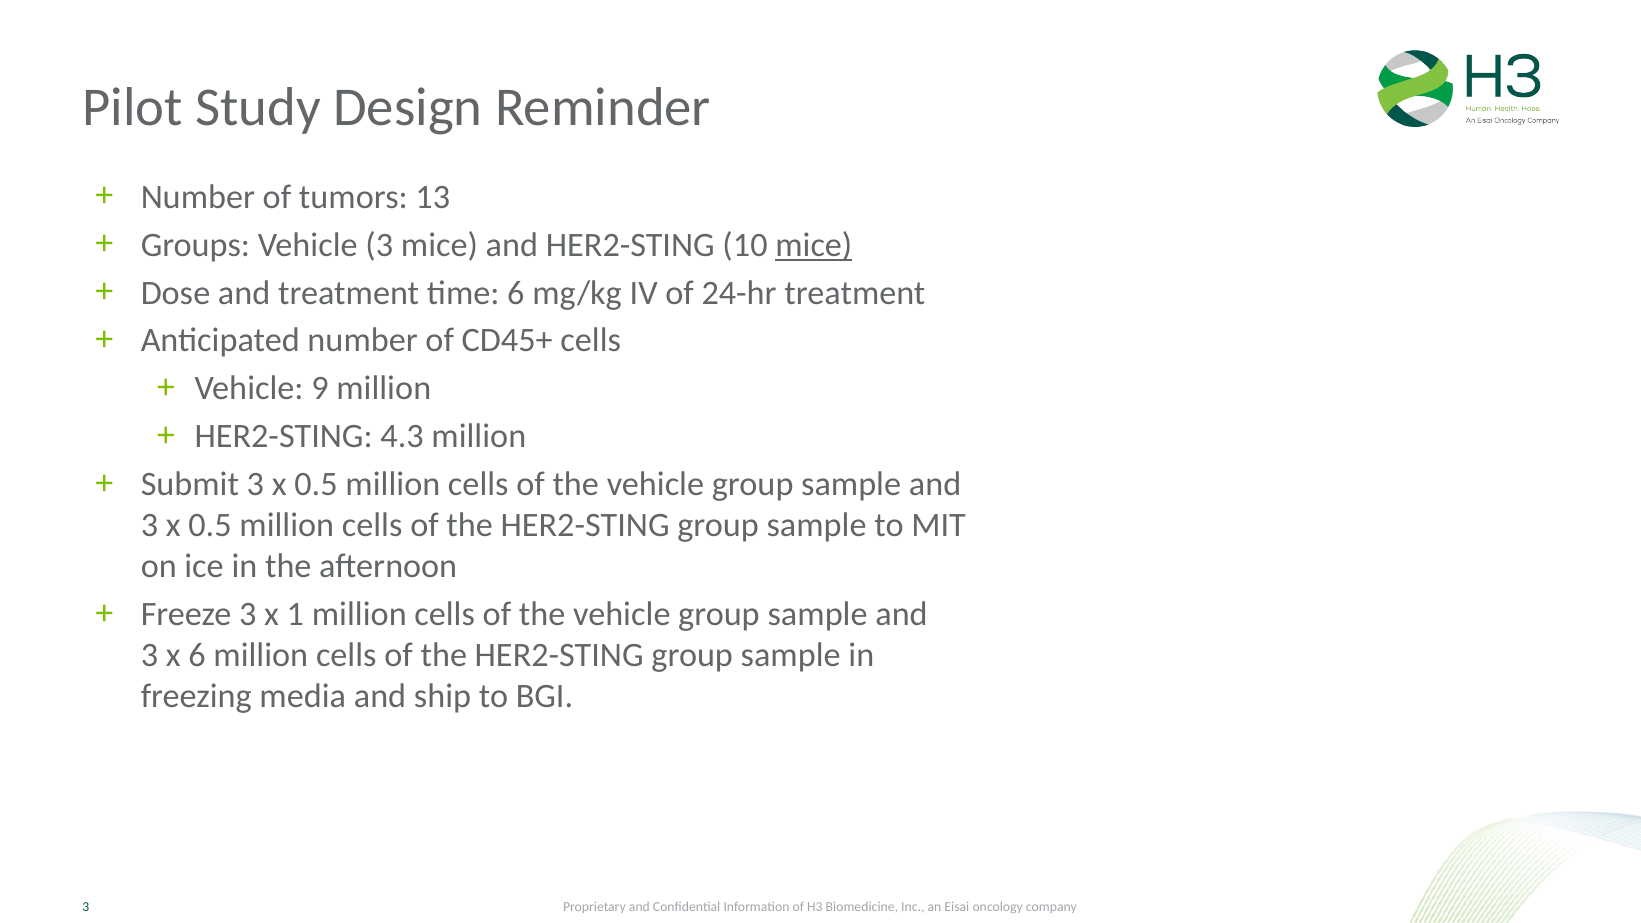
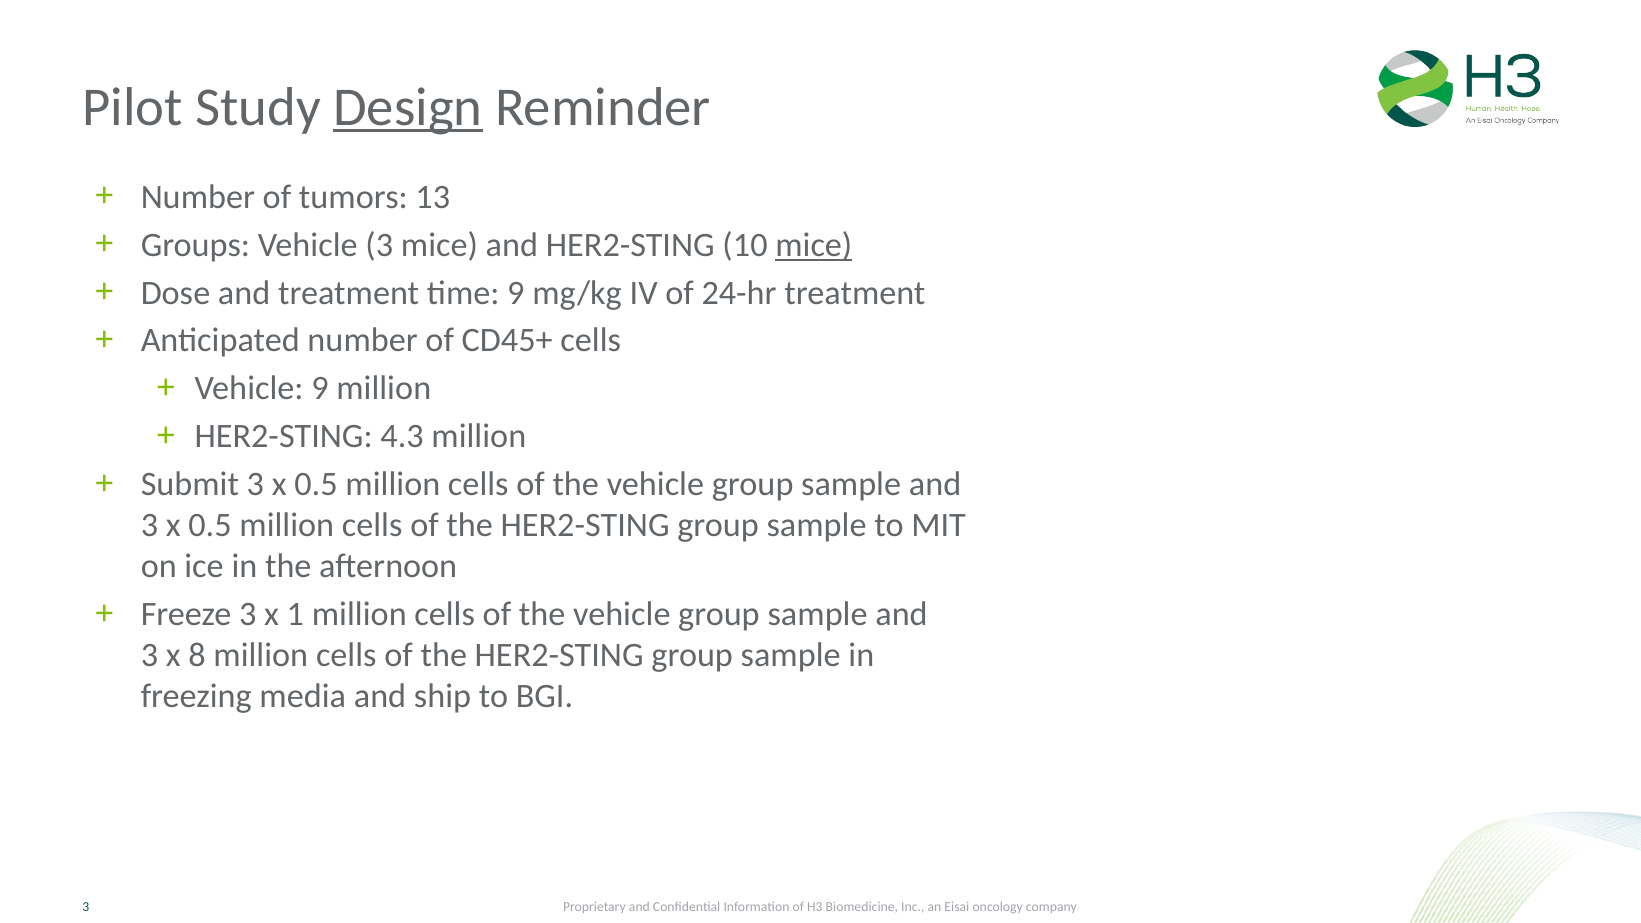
Design underline: none -> present
time 6: 6 -> 9
x 6: 6 -> 8
